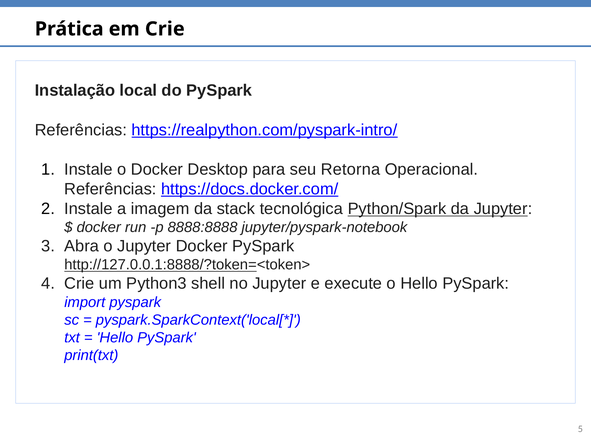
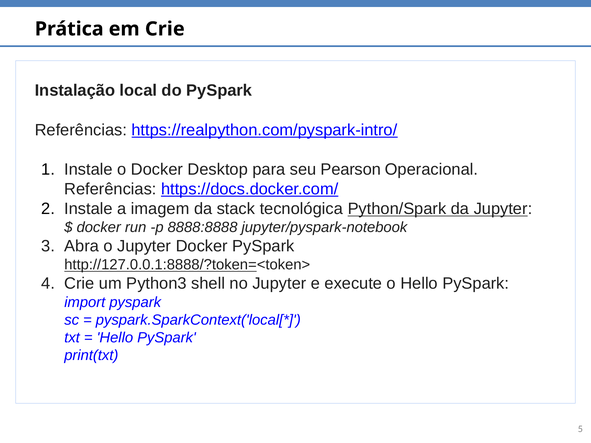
Retorna: Retorna -> Pearson
